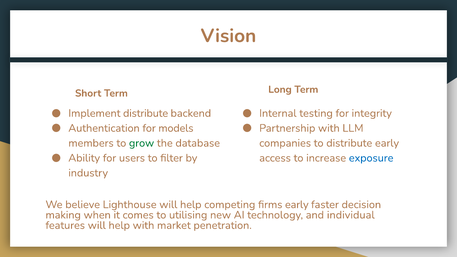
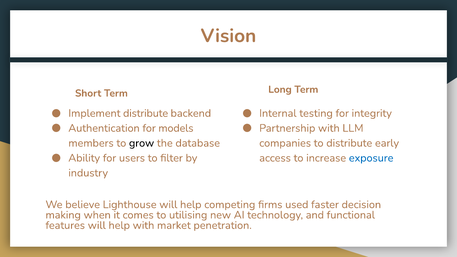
grow colour: green -> black
firms early: early -> used
individual: individual -> functional
